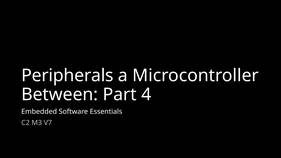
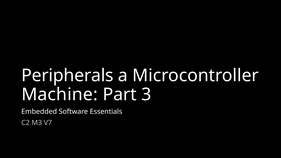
Between: Between -> Machine
4: 4 -> 3
